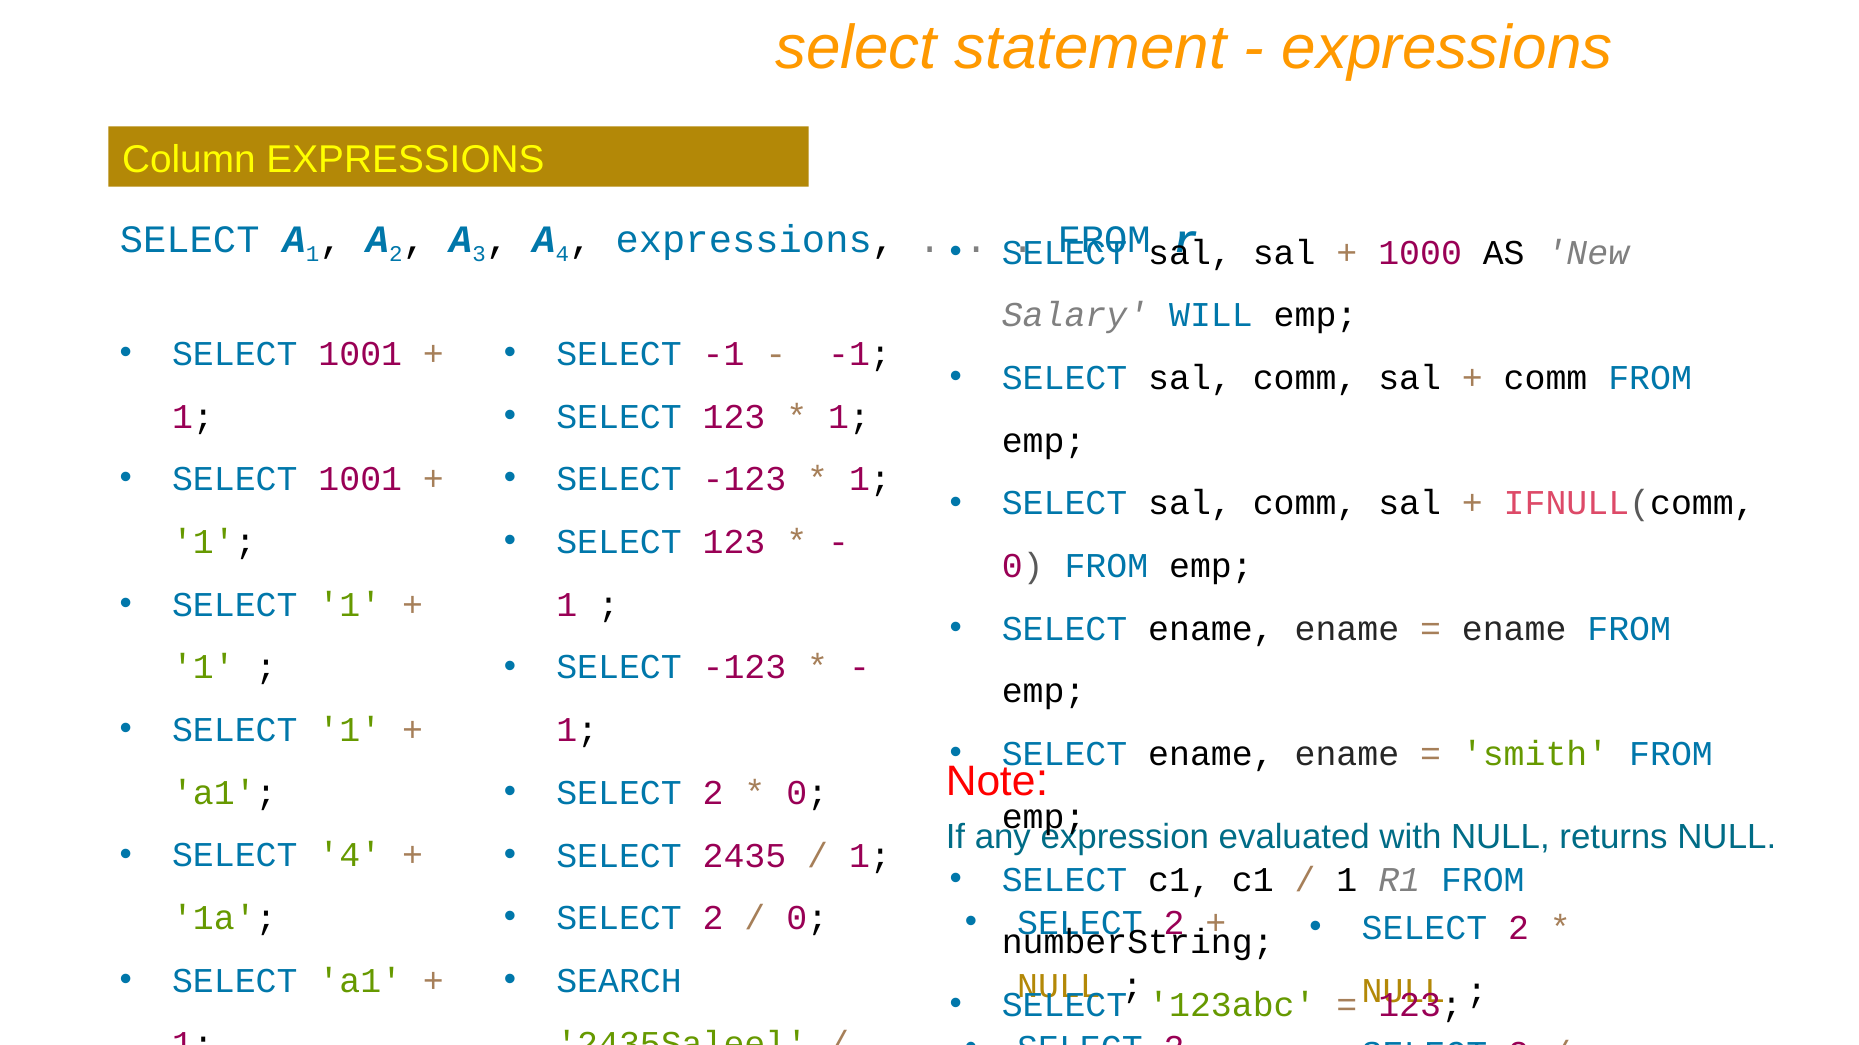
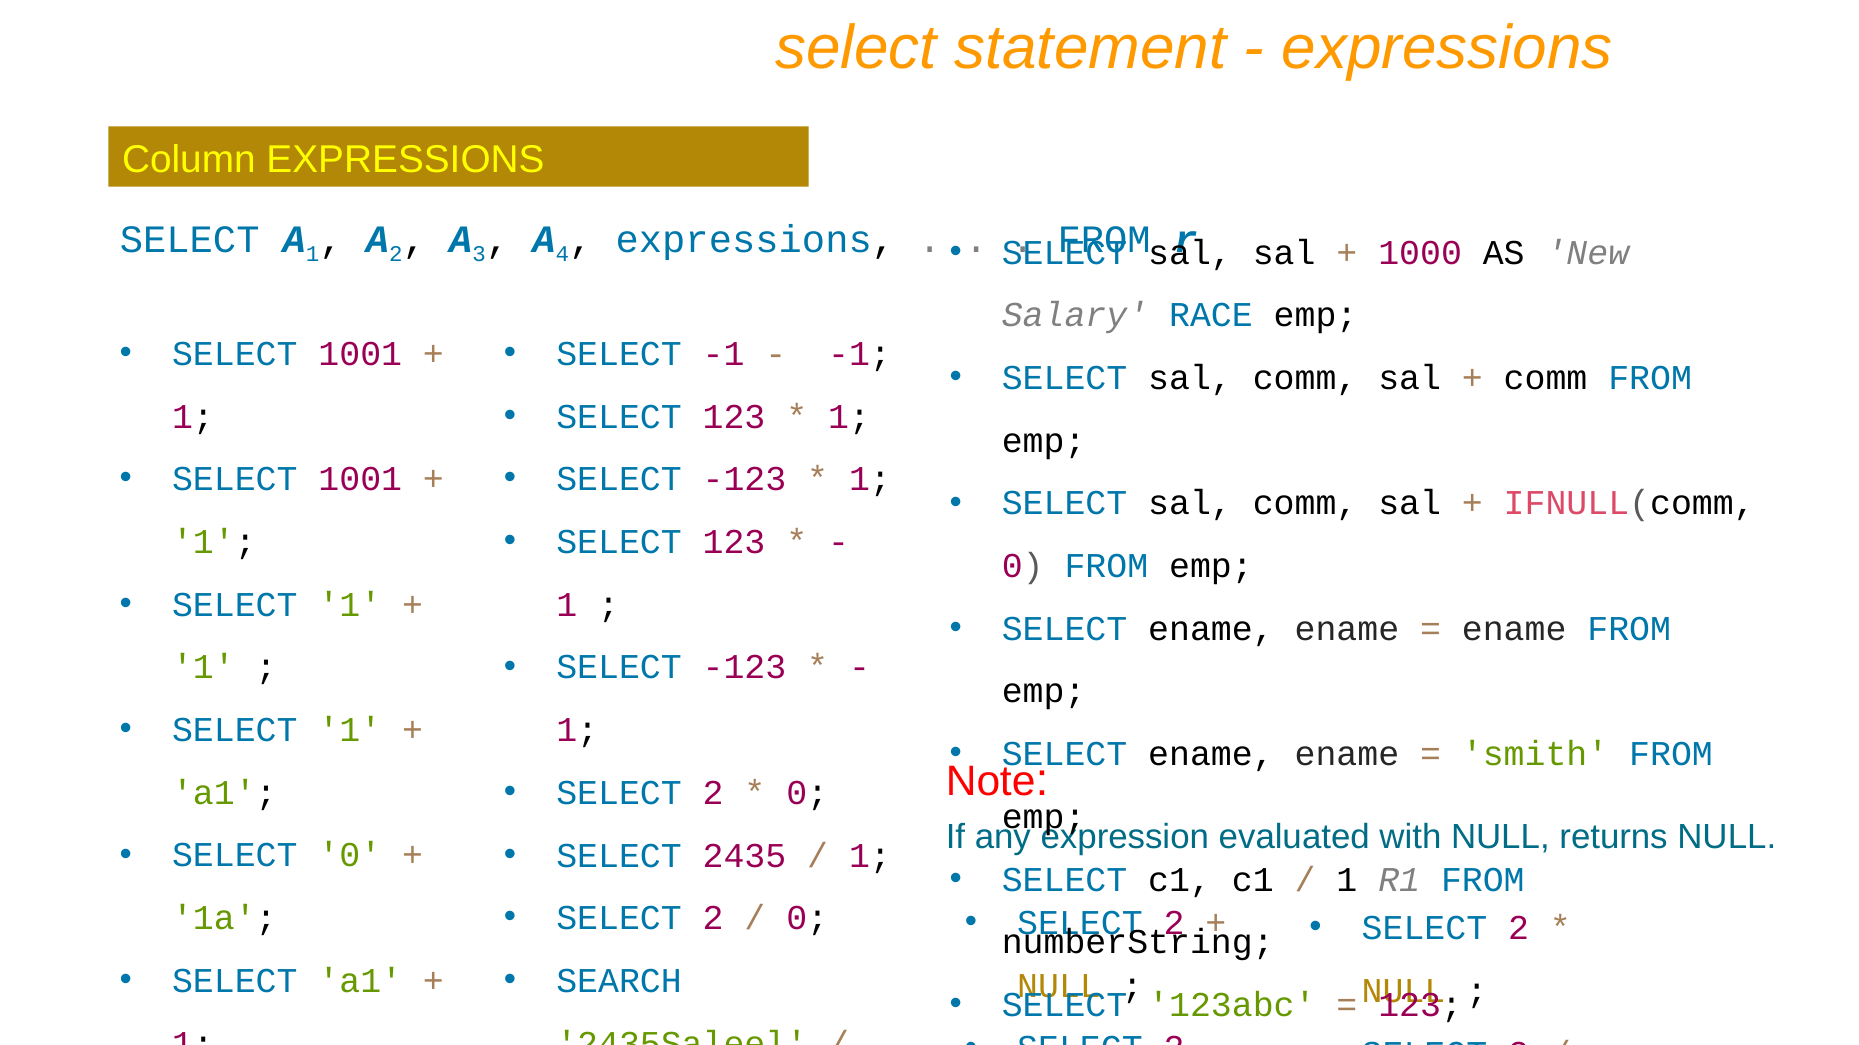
WILL: WILL -> RACE
SELECT 4: 4 -> 0
